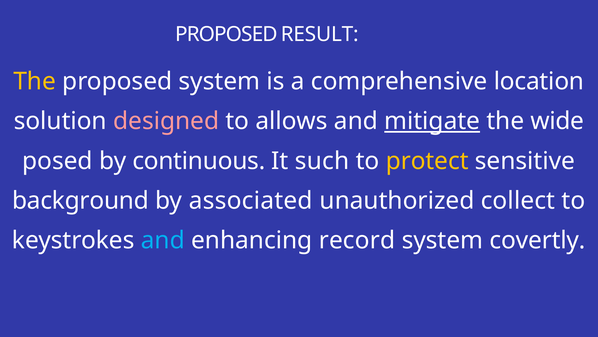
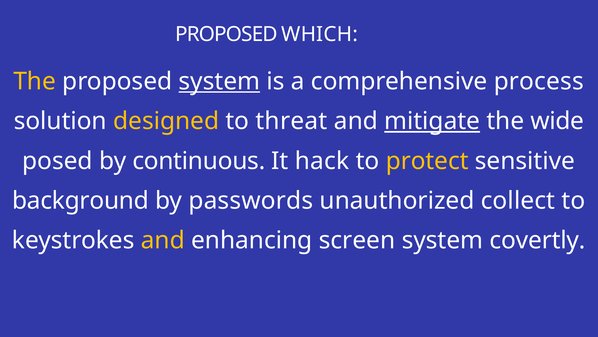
RESULT: RESULT -> WHICH
system at (219, 81) underline: none -> present
location: location -> process
designed colour: pink -> yellow
allows: allows -> threat
such: such -> hack
associated: associated -> passwords
and at (163, 240) colour: light blue -> yellow
record: record -> screen
